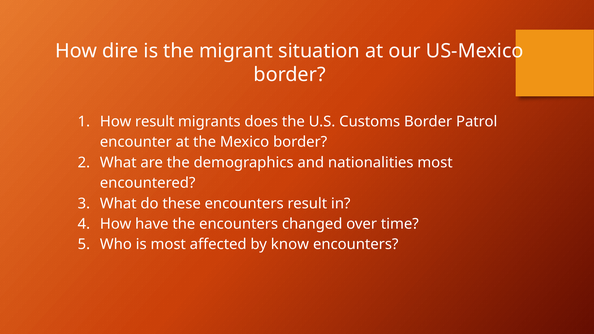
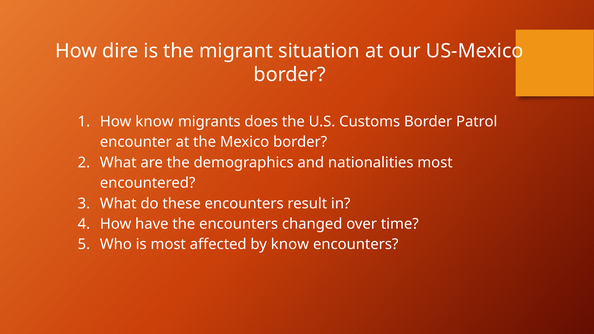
How result: result -> know
